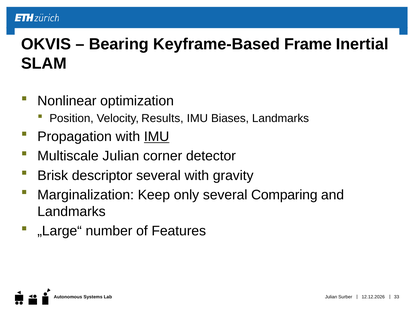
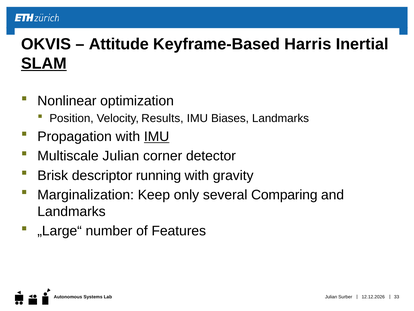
Bearing: Bearing -> Attitude
Frame: Frame -> Harris
SLAM underline: none -> present
descriptor several: several -> running
